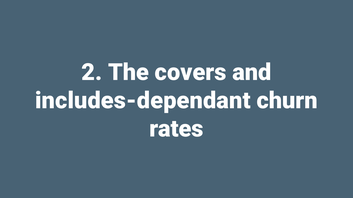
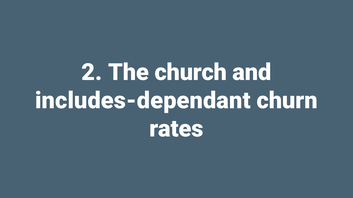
covers: covers -> church
